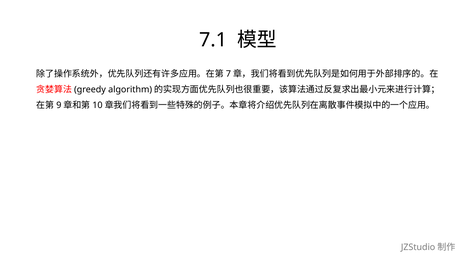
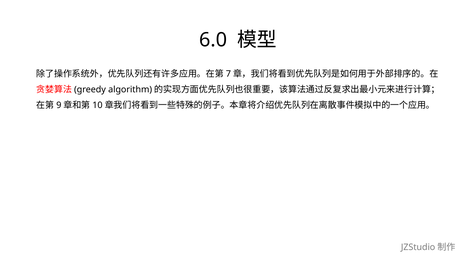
7.1: 7.1 -> 6.0
